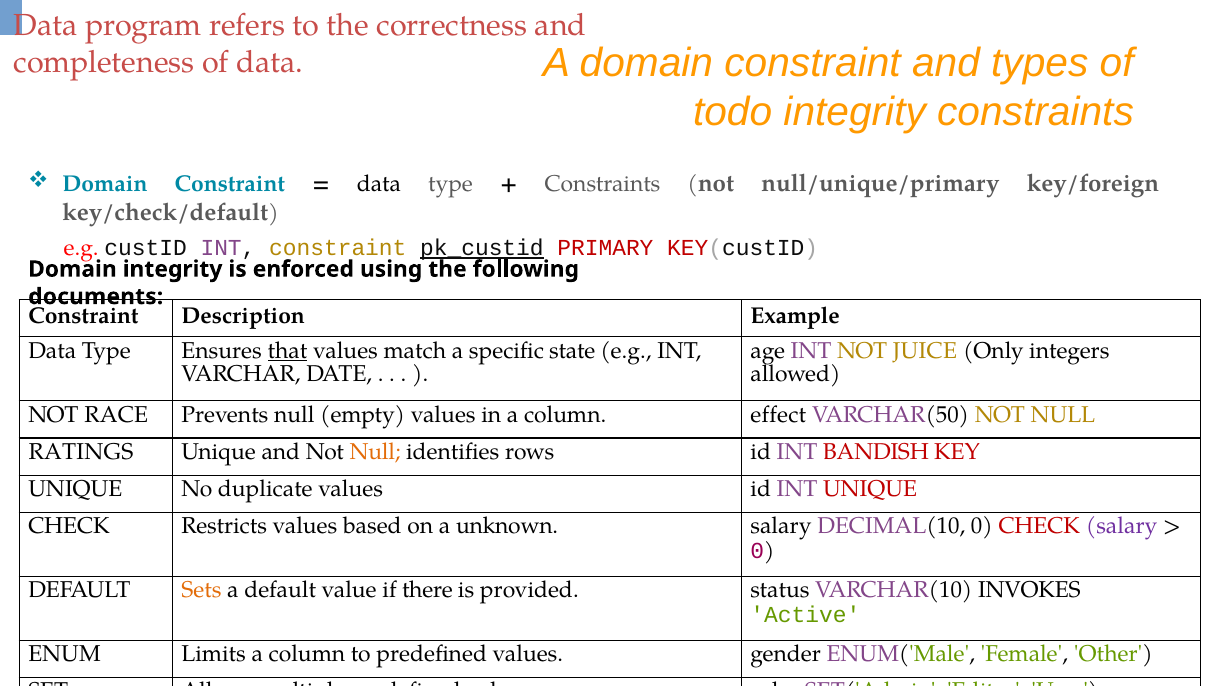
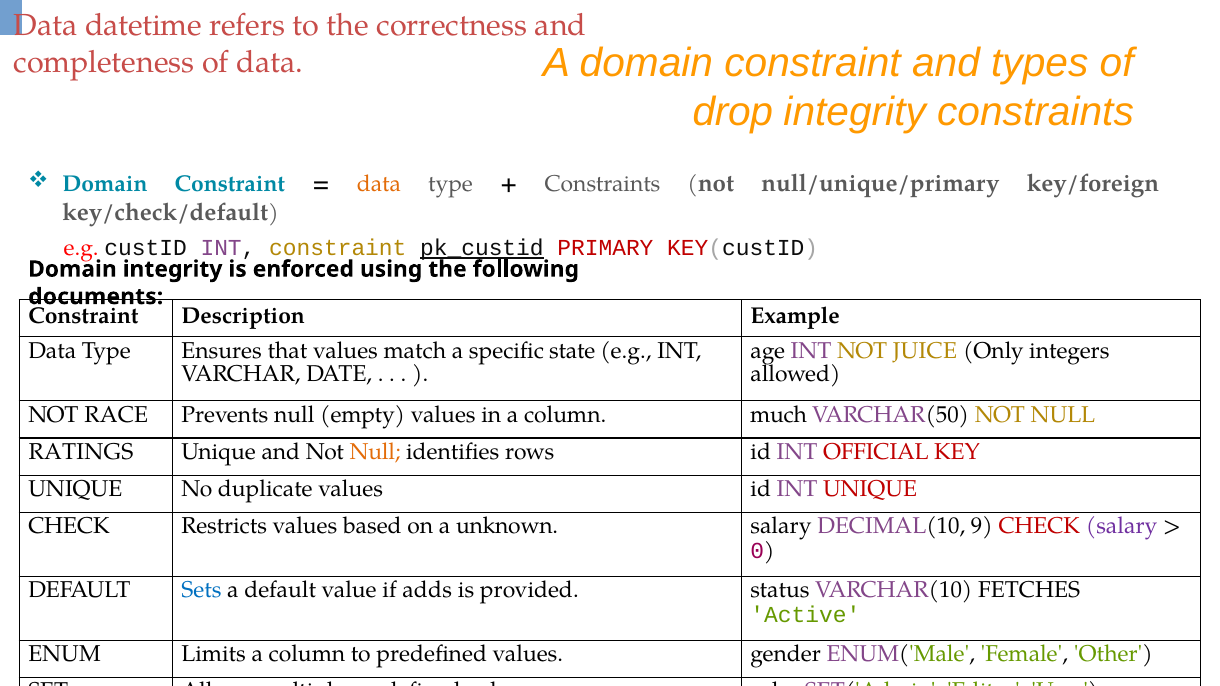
program: program -> datetime
todo: todo -> drop
data at (379, 184) colour: black -> orange
that underline: present -> none
effect: effect -> much
BANDISH: BANDISH -> OFFICIAL
DECIMAL(10 0: 0 -> 9
Sets colour: orange -> blue
there: there -> adds
INVOKES: INVOKES -> FETCHES
